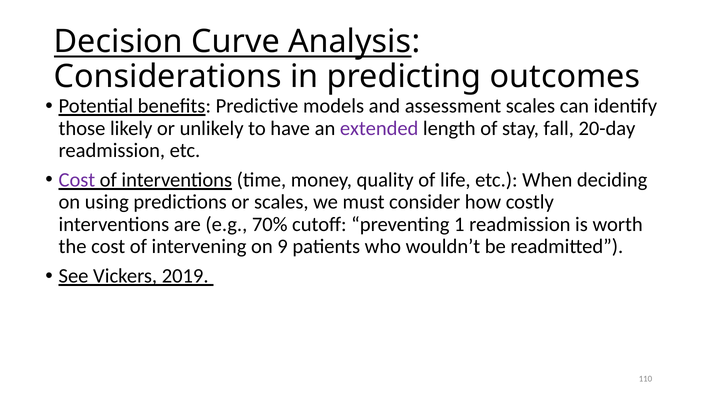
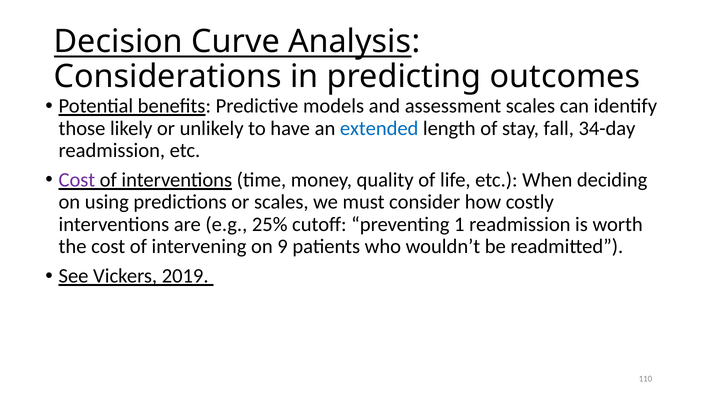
extended colour: purple -> blue
20-day: 20-day -> 34-day
70%: 70% -> 25%
